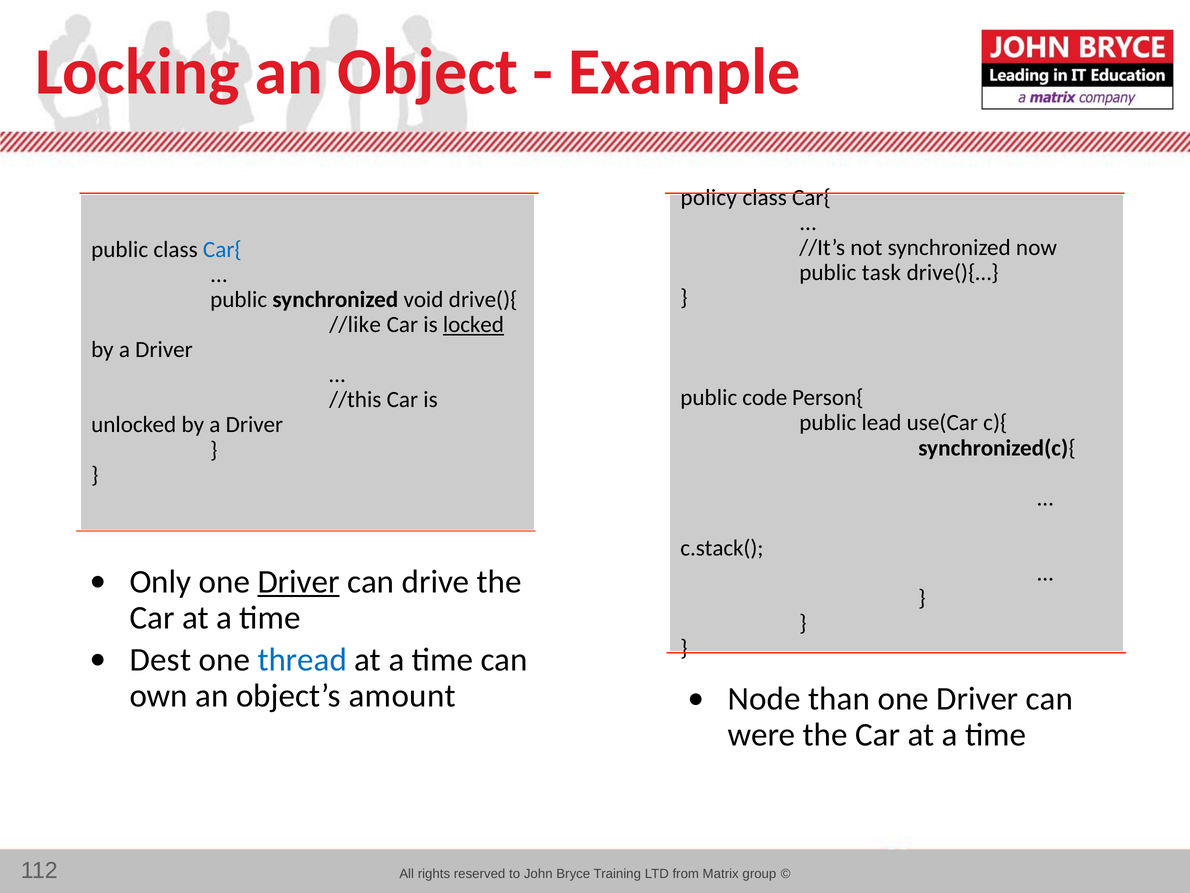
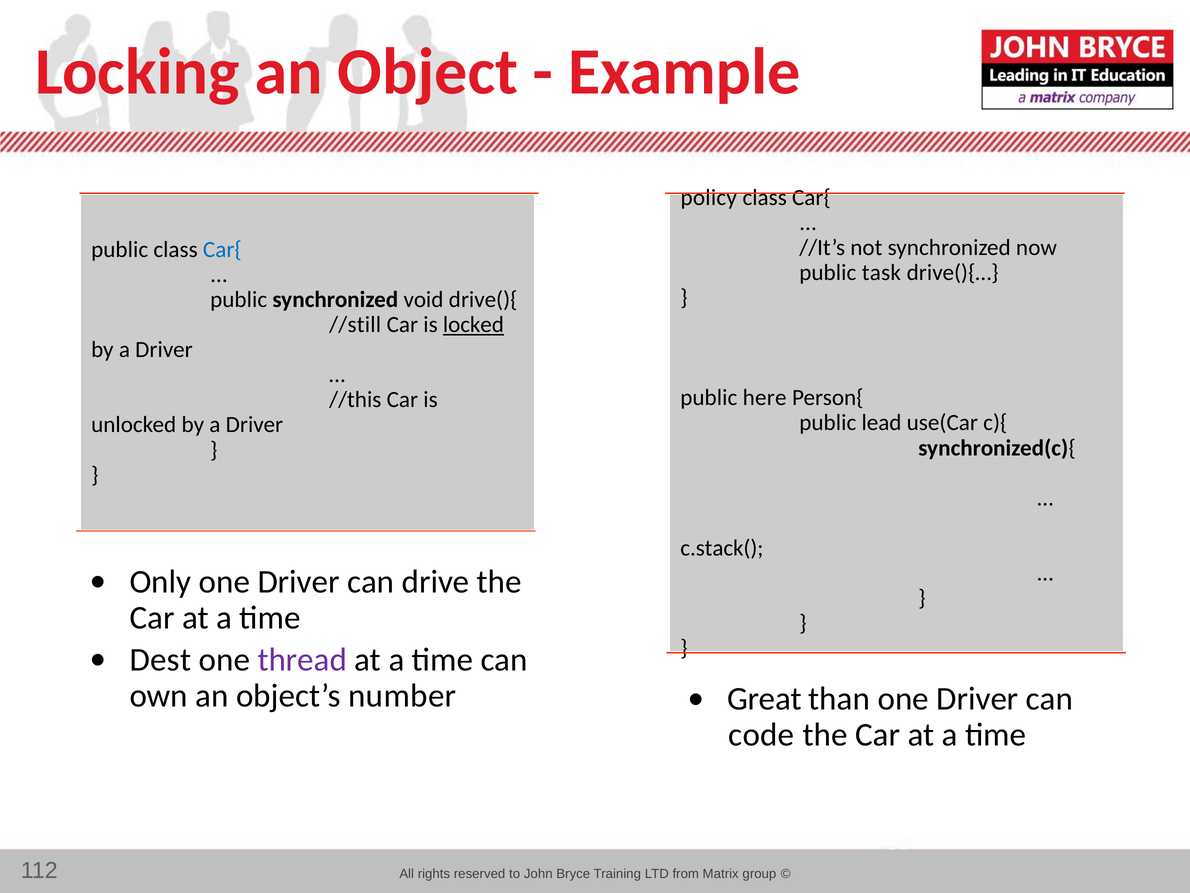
//like: //like -> //still
code: code -> here
Driver at (299, 582) underline: present -> none
thread colour: blue -> purple
amount: amount -> number
Node: Node -> Great
were: were -> code
